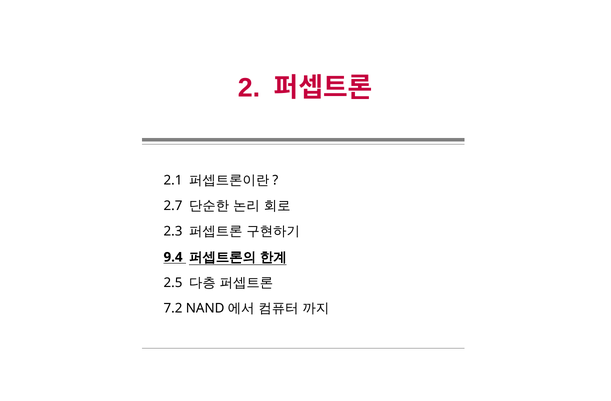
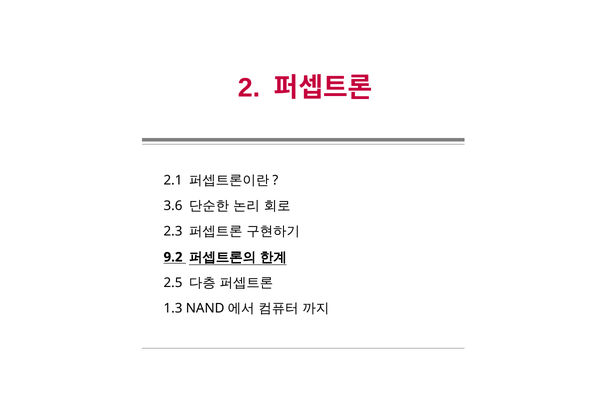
2.7: 2.7 -> 3.6
9.4: 9.4 -> 9.2
7.2: 7.2 -> 1.3
